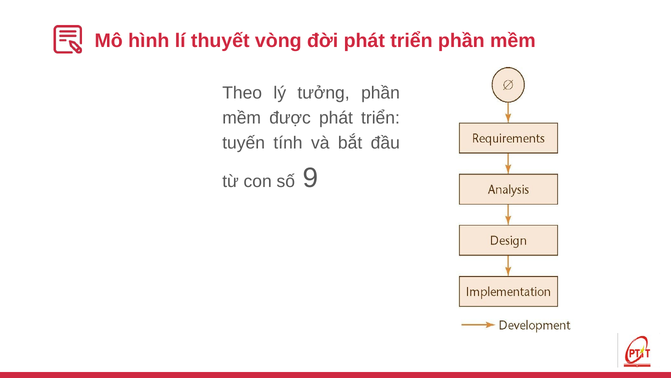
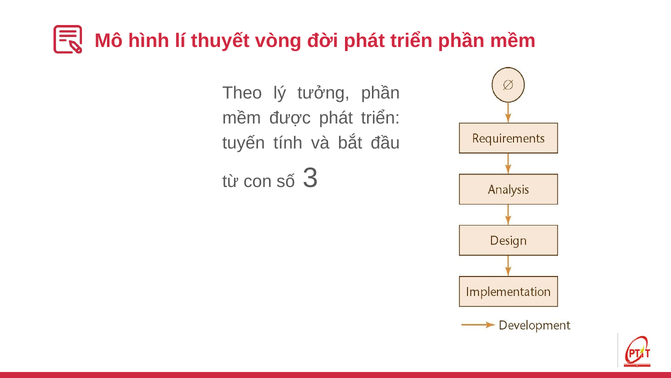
9: 9 -> 3
